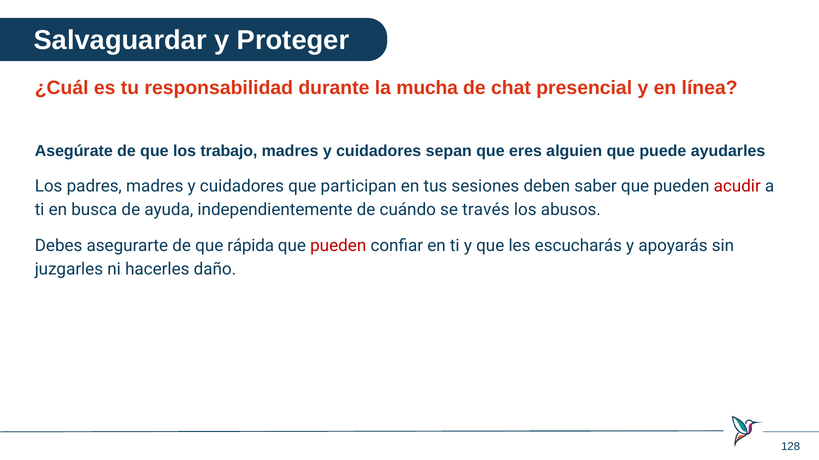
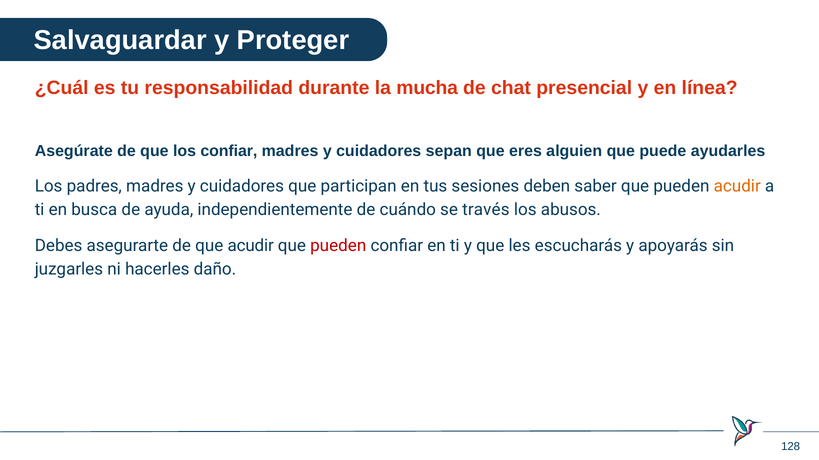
los trabajo: trabajo -> confiar
acudir at (737, 186) colour: red -> orange
que rápida: rápida -> acudir
